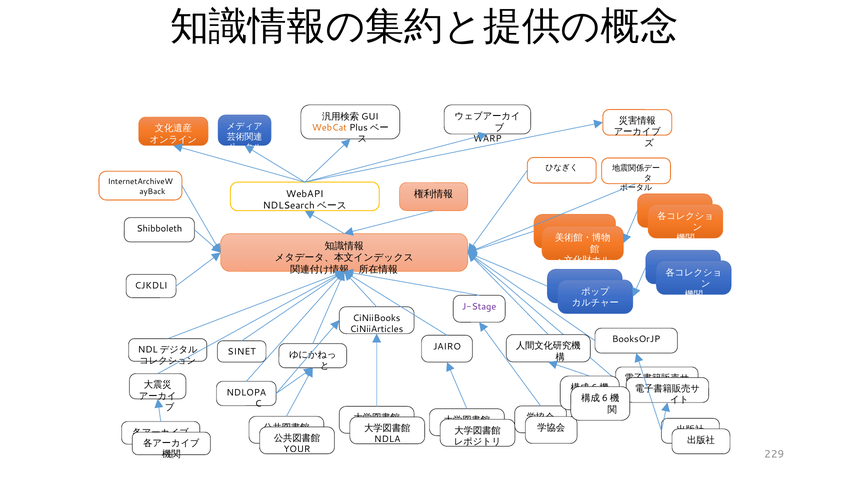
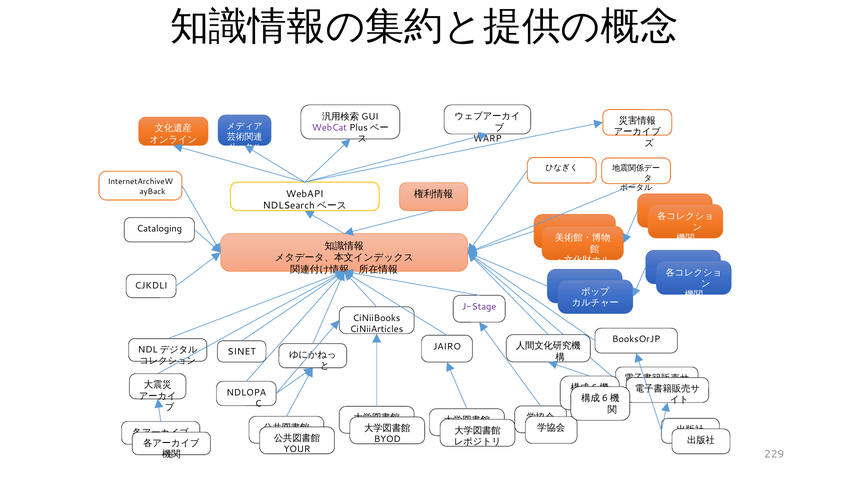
WebCat colour: orange -> purple
Shibboleth: Shibboleth -> Cataloging
NDLA: NDLA -> BYOD
